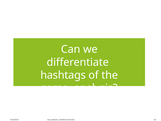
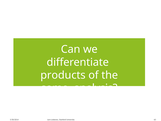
hashtags: hashtags -> products
